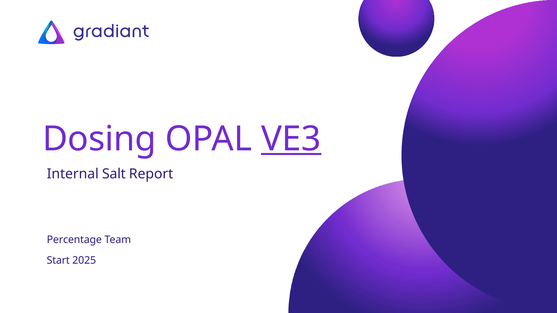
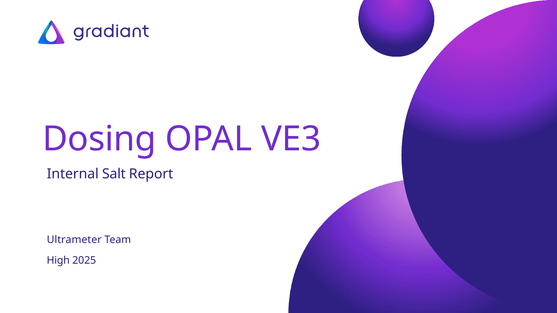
VE3 underline: present -> none
Percentage: Percentage -> Ultrameter
Start: Start -> High
